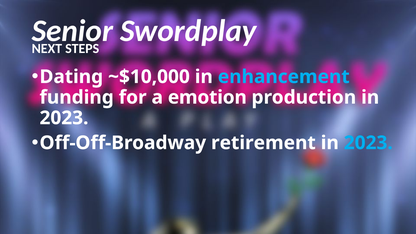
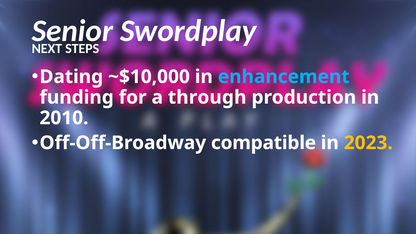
emotion: emotion -> through
2023 at (64, 118): 2023 -> 2010
retirement: retirement -> compatible
2023 at (368, 143) colour: light blue -> yellow
